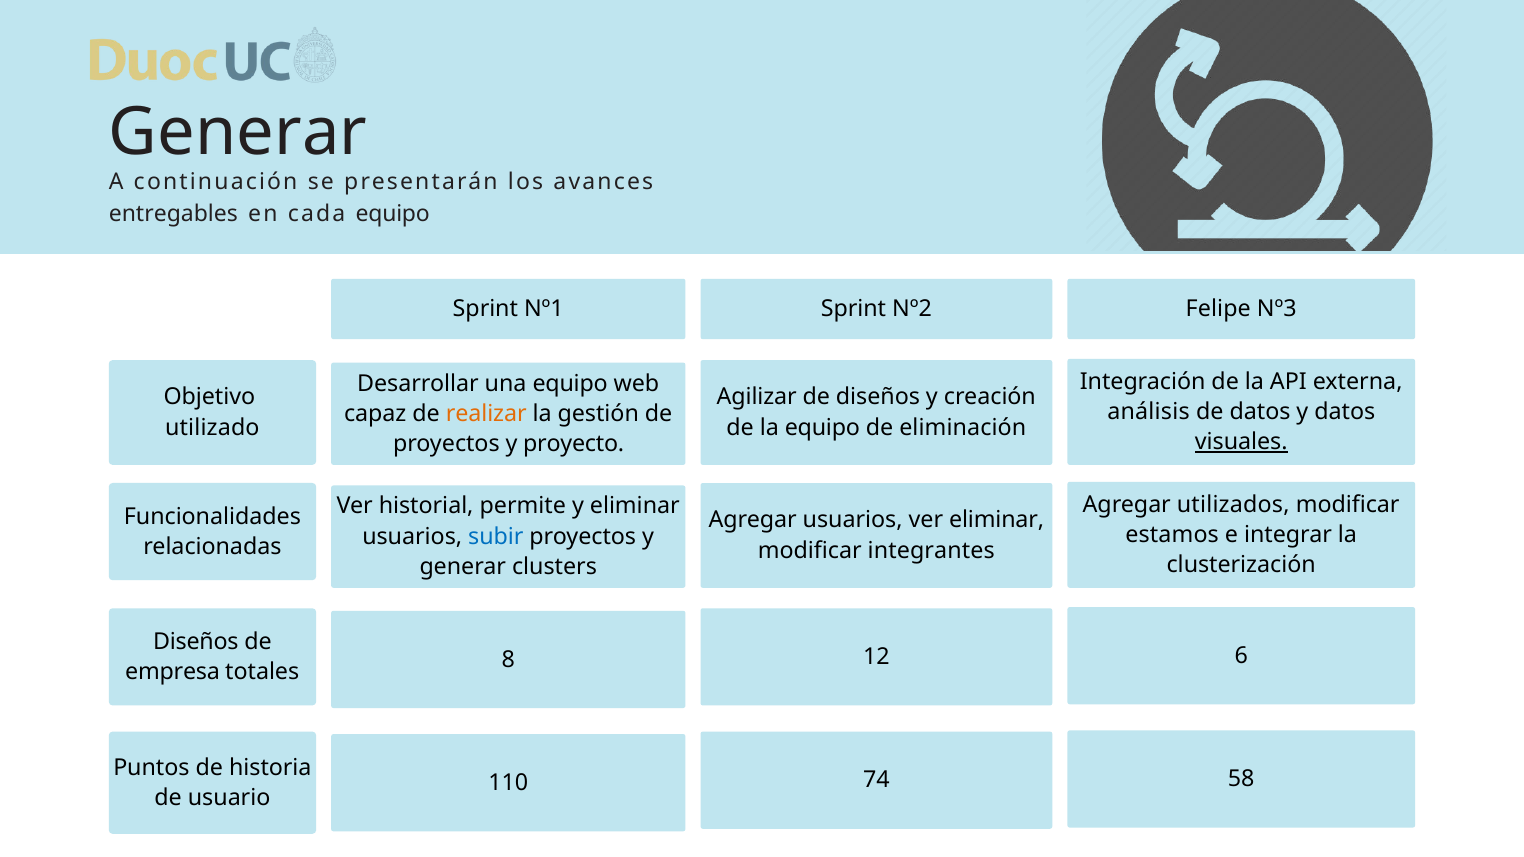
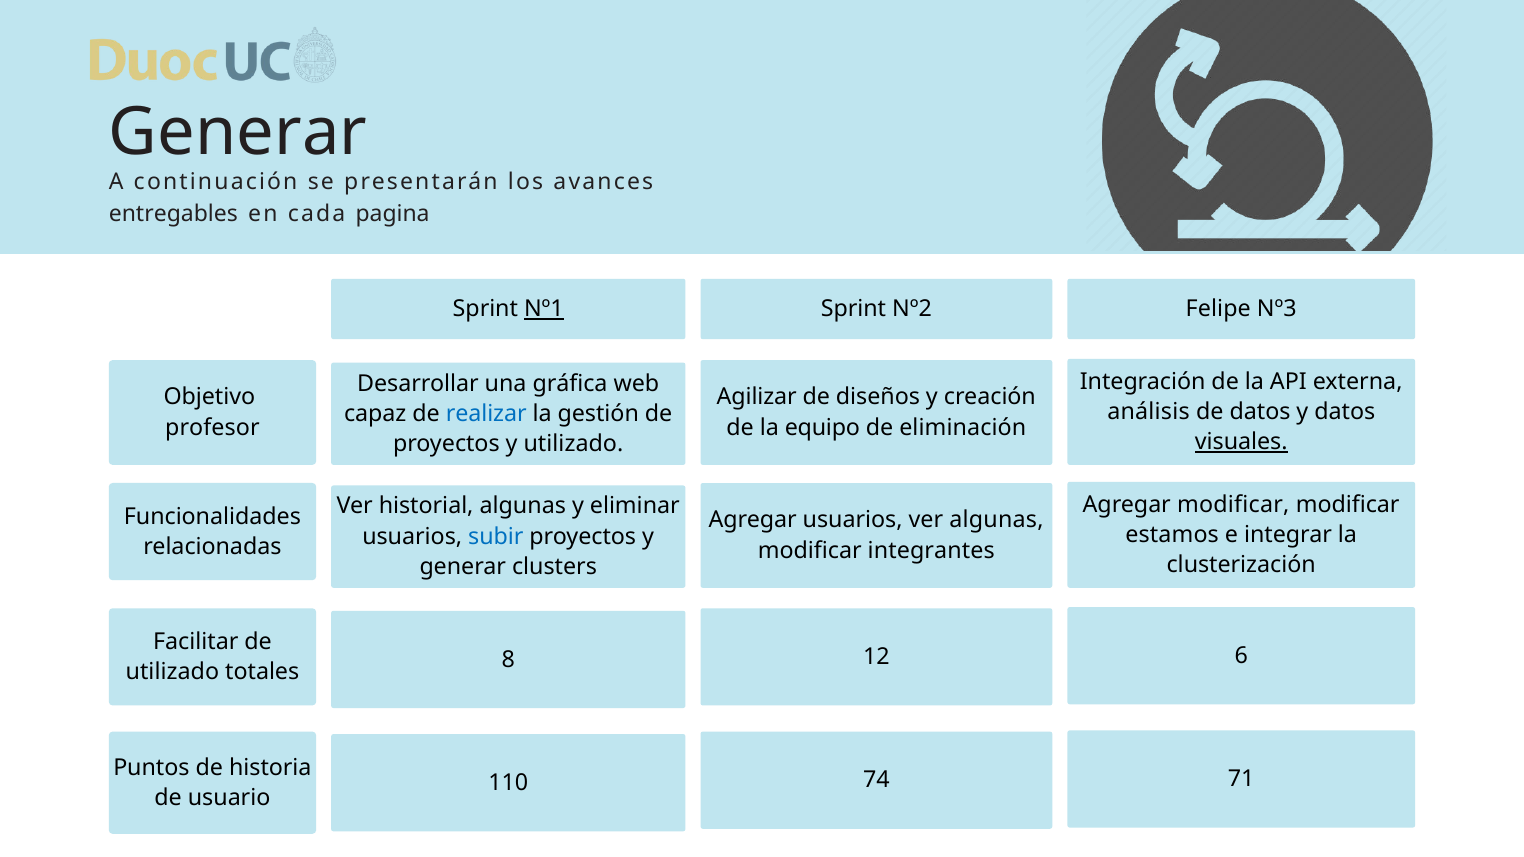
cada equipo: equipo -> pagina
Nº1 underline: none -> present
una equipo: equipo -> gráfica
realizar colour: orange -> blue
utilizado: utilizado -> profesor
y proyecto: proyecto -> utilizado
Agregar utilizados: utilizados -> modificar
historial permite: permite -> algunas
ver eliminar: eliminar -> algunas
Diseños at (196, 642): Diseños -> Facilitar
empresa at (173, 672): empresa -> utilizado
58: 58 -> 71
